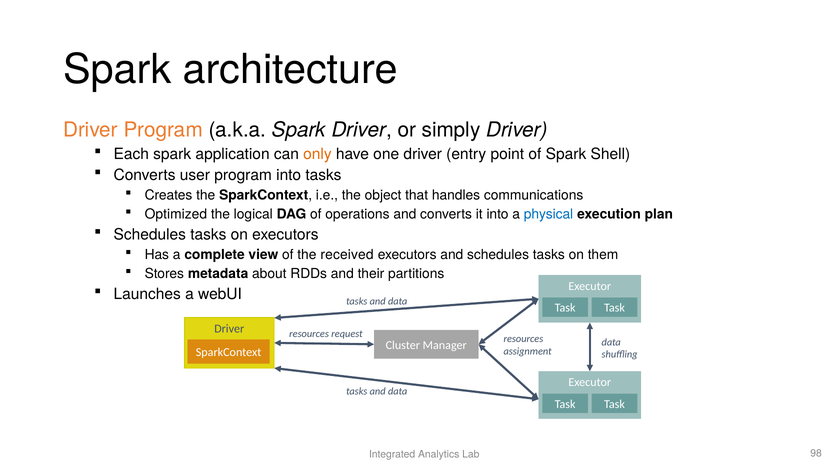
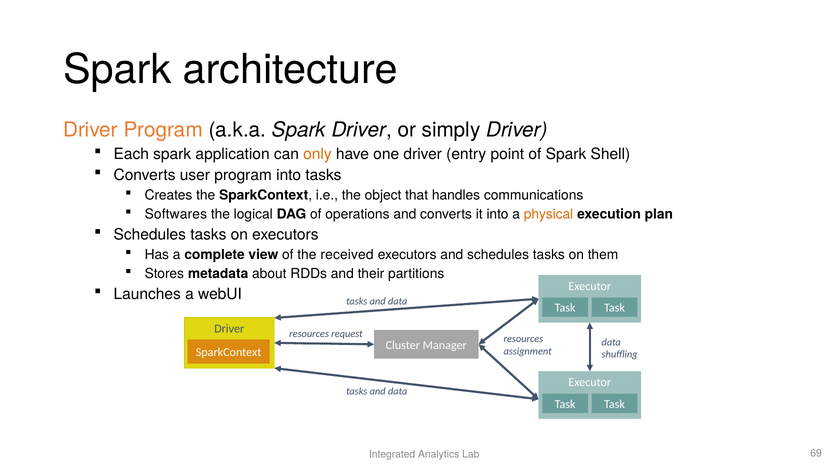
Optimized: Optimized -> Softwares
physical colour: blue -> orange
98: 98 -> 69
